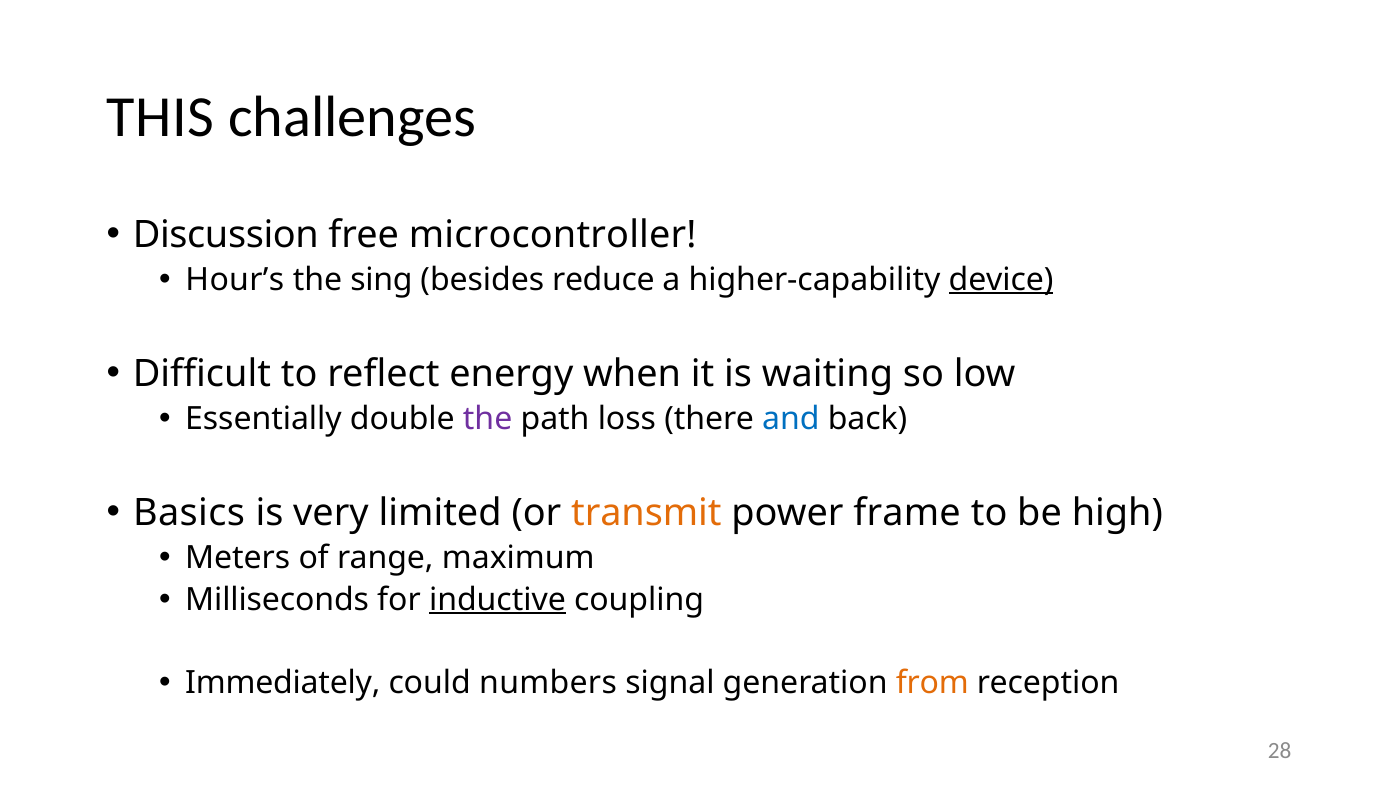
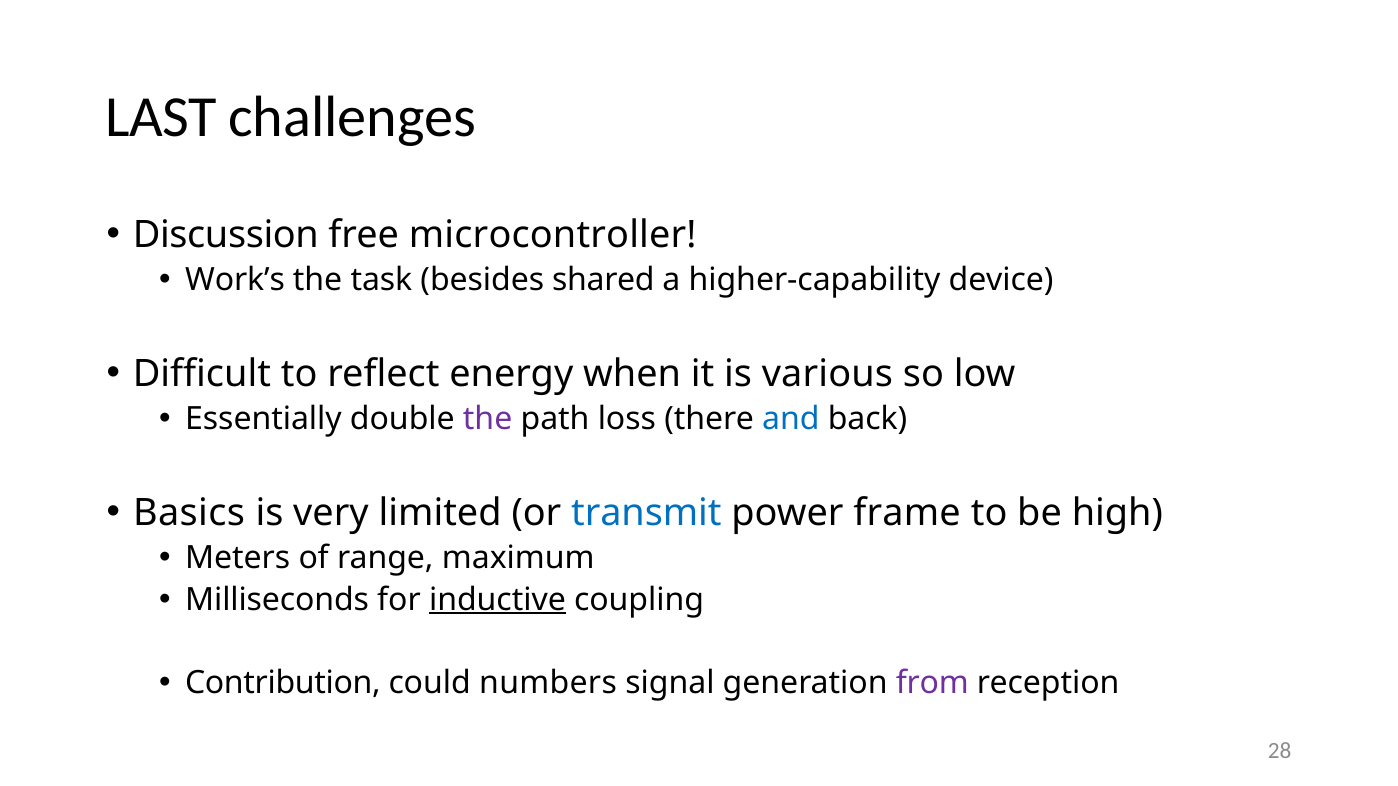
THIS: THIS -> LAST
Hour’s: Hour’s -> Work’s
sing: sing -> task
reduce: reduce -> shared
device underline: present -> none
waiting: waiting -> various
transmit colour: orange -> blue
Immediately: Immediately -> Contribution
from colour: orange -> purple
